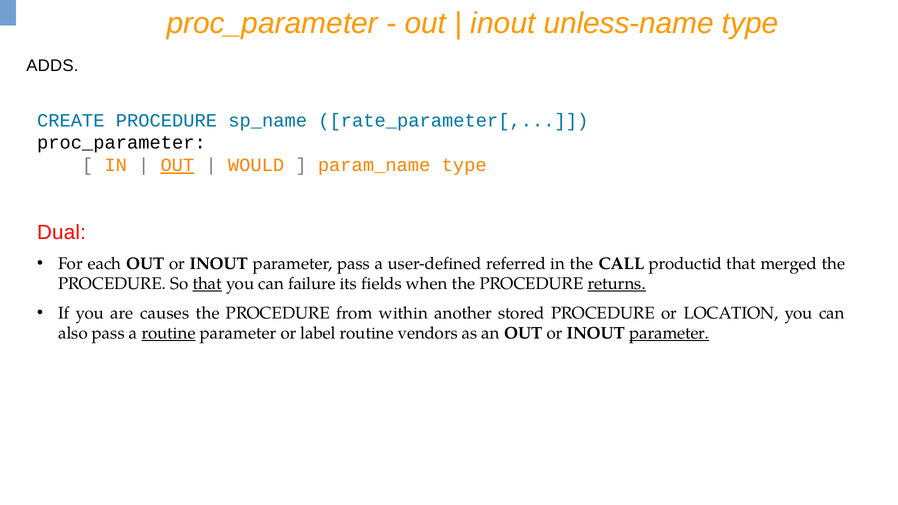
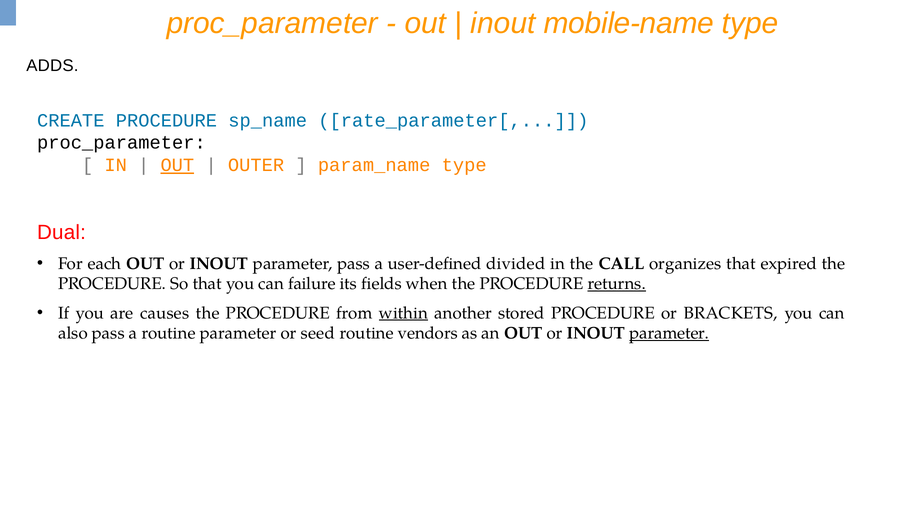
unless-name: unless-name -> mobile-name
WOULD: WOULD -> OUTER
referred: referred -> divided
productid: productid -> organizes
merged: merged -> expired
that at (207, 284) underline: present -> none
within underline: none -> present
LOCATION: LOCATION -> BRACKETS
routine at (169, 333) underline: present -> none
label: label -> seed
